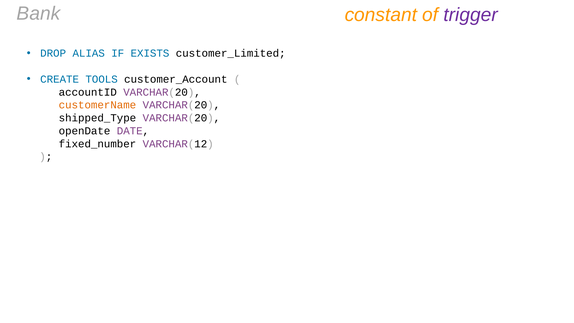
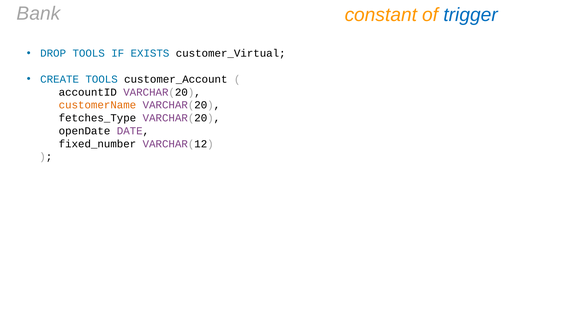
trigger colour: purple -> blue
DROP ALIAS: ALIAS -> TOOLS
customer_Limited: customer_Limited -> customer_Virtual
shipped_Type: shipped_Type -> fetches_Type
